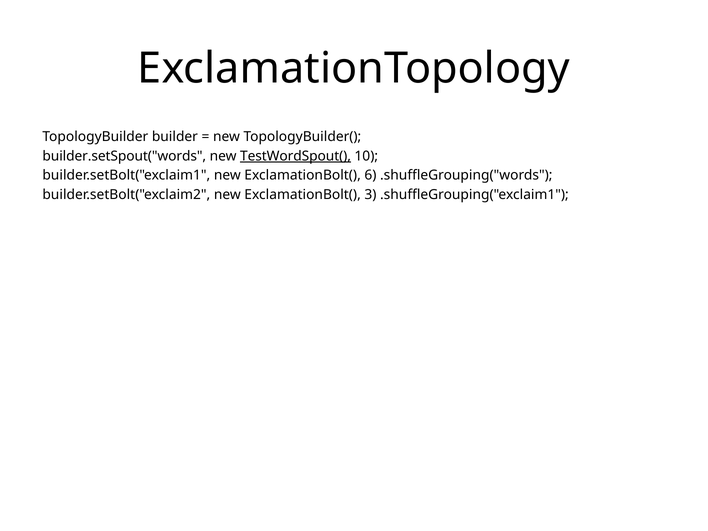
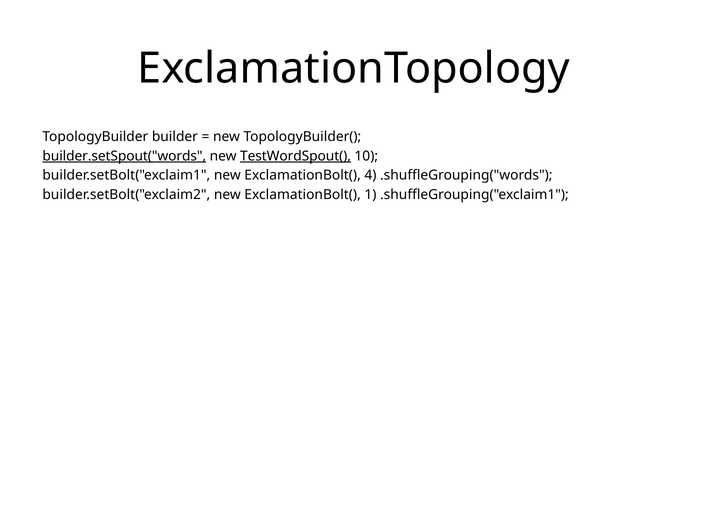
builder.setSpout("words underline: none -> present
6: 6 -> 4
3: 3 -> 1
